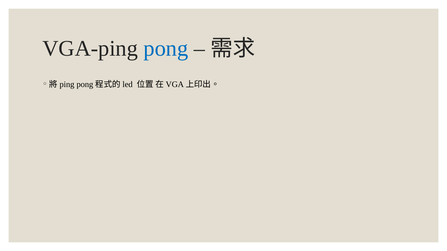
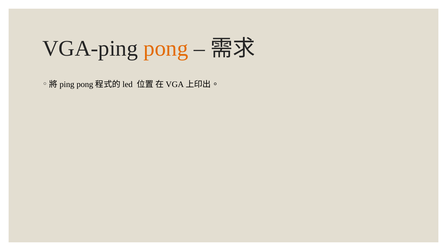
pong colour: blue -> orange
